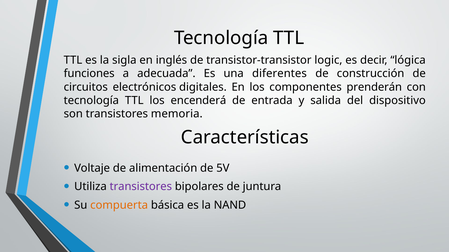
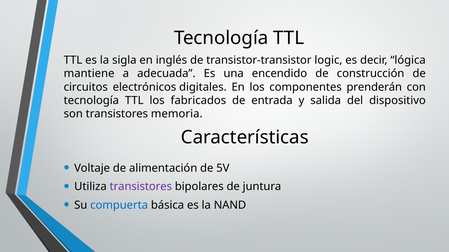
funciones: funciones -> mantiene
diferentes: diferentes -> encendido
encenderá: encenderá -> fabricados
compuerta colour: orange -> blue
